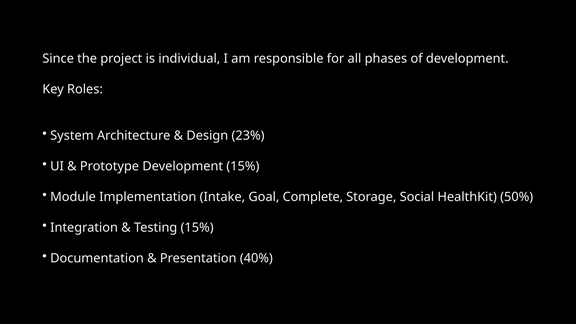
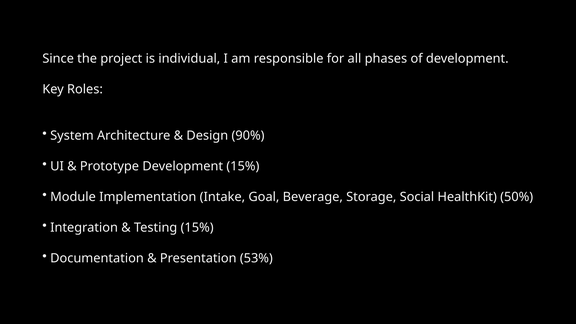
23%: 23% -> 90%
Complete: Complete -> Beverage
40%: 40% -> 53%
